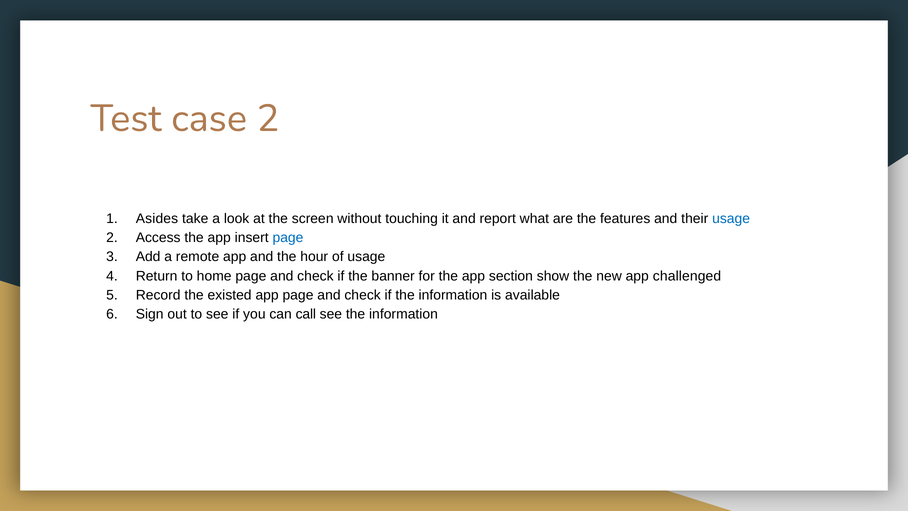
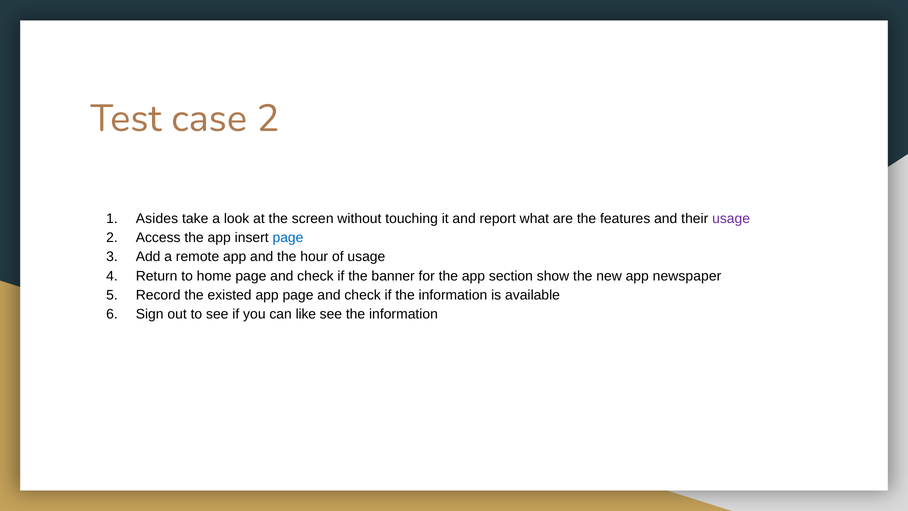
usage at (731, 219) colour: blue -> purple
challenged: challenged -> newspaper
call: call -> like
